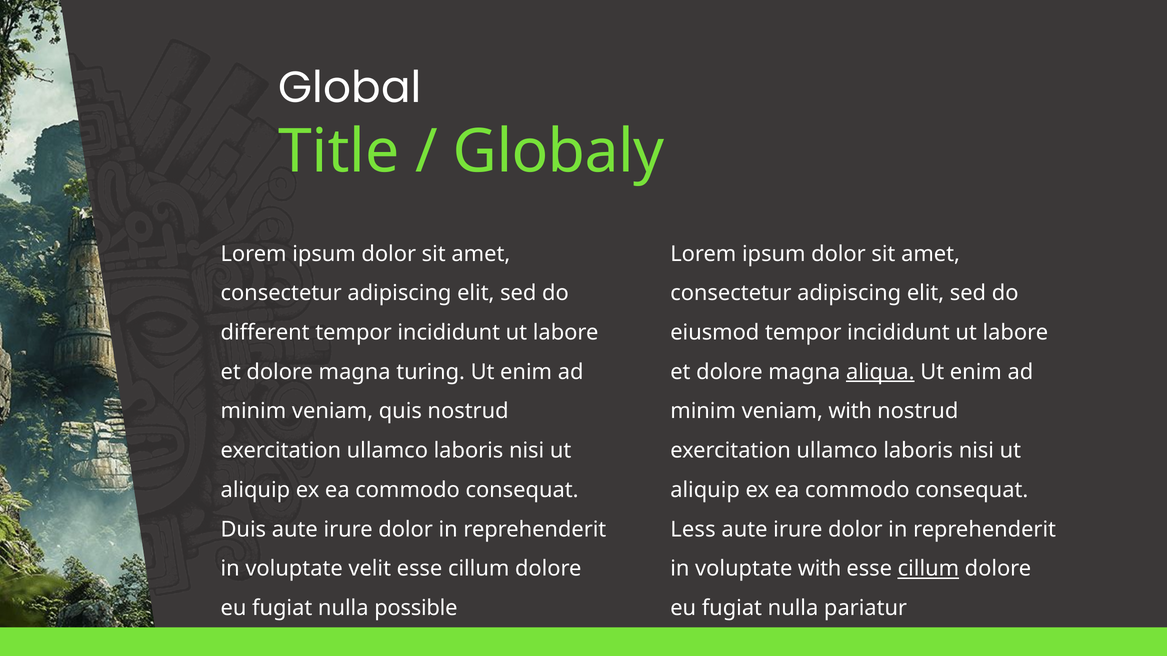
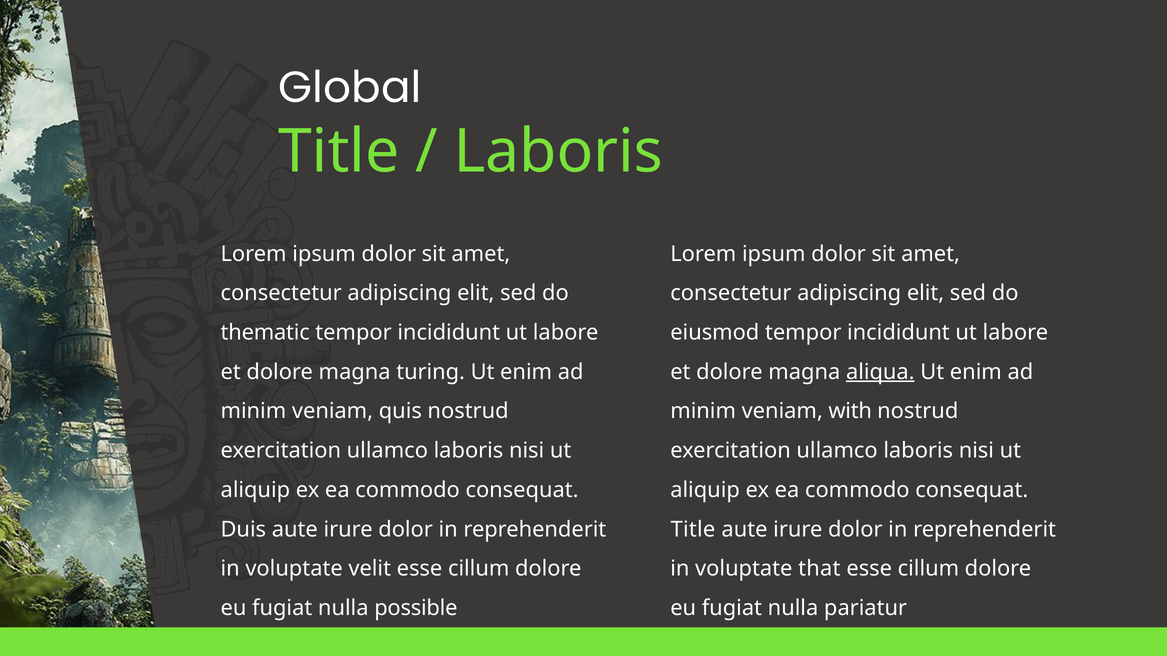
Globaly at (559, 152): Globaly -> Laboris
different: different -> thematic
Less at (693, 530): Less -> Title
voluptate with: with -> that
cillum at (928, 569) underline: present -> none
